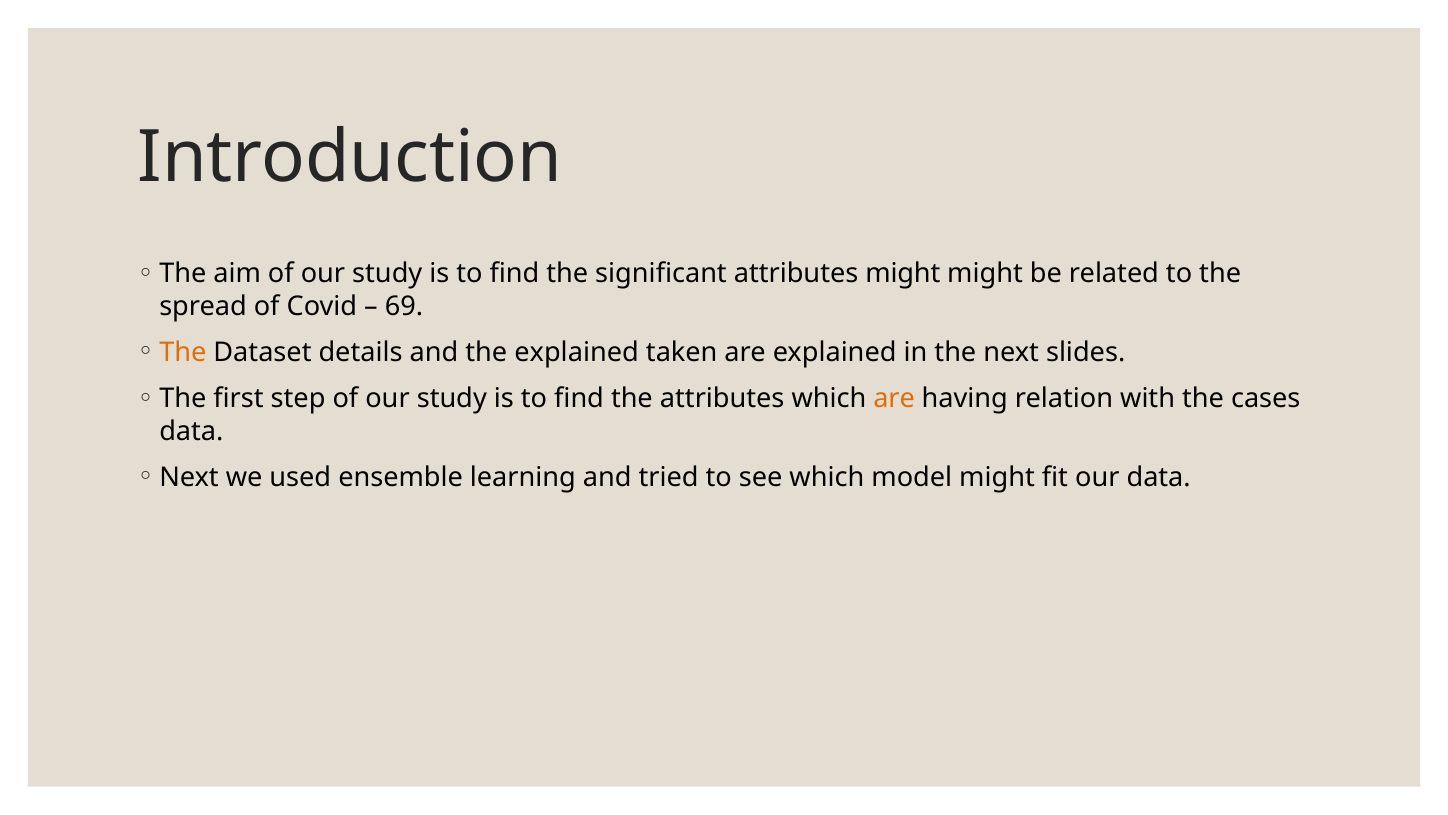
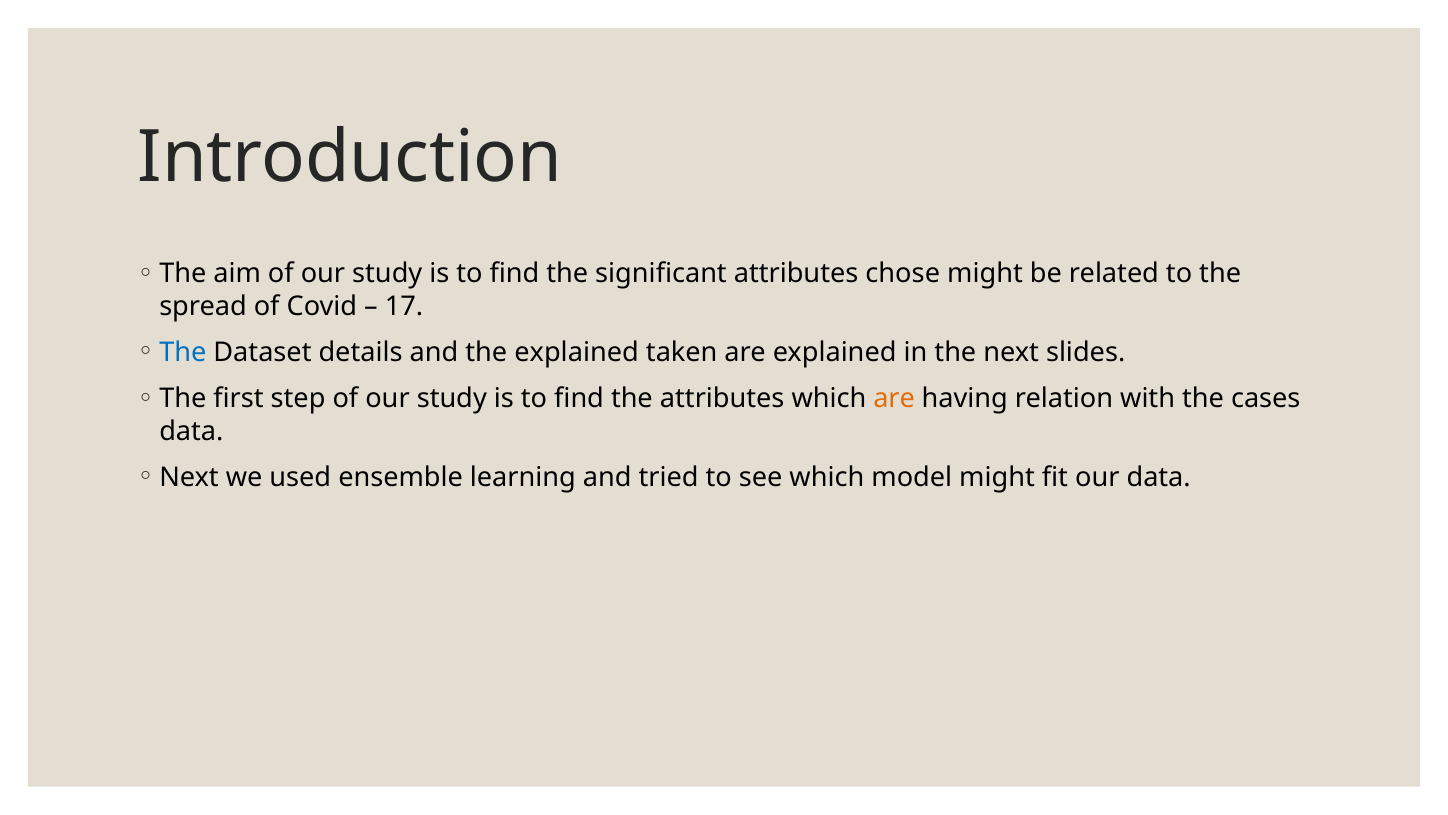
attributes might: might -> chose
69: 69 -> 17
The at (183, 352) colour: orange -> blue
